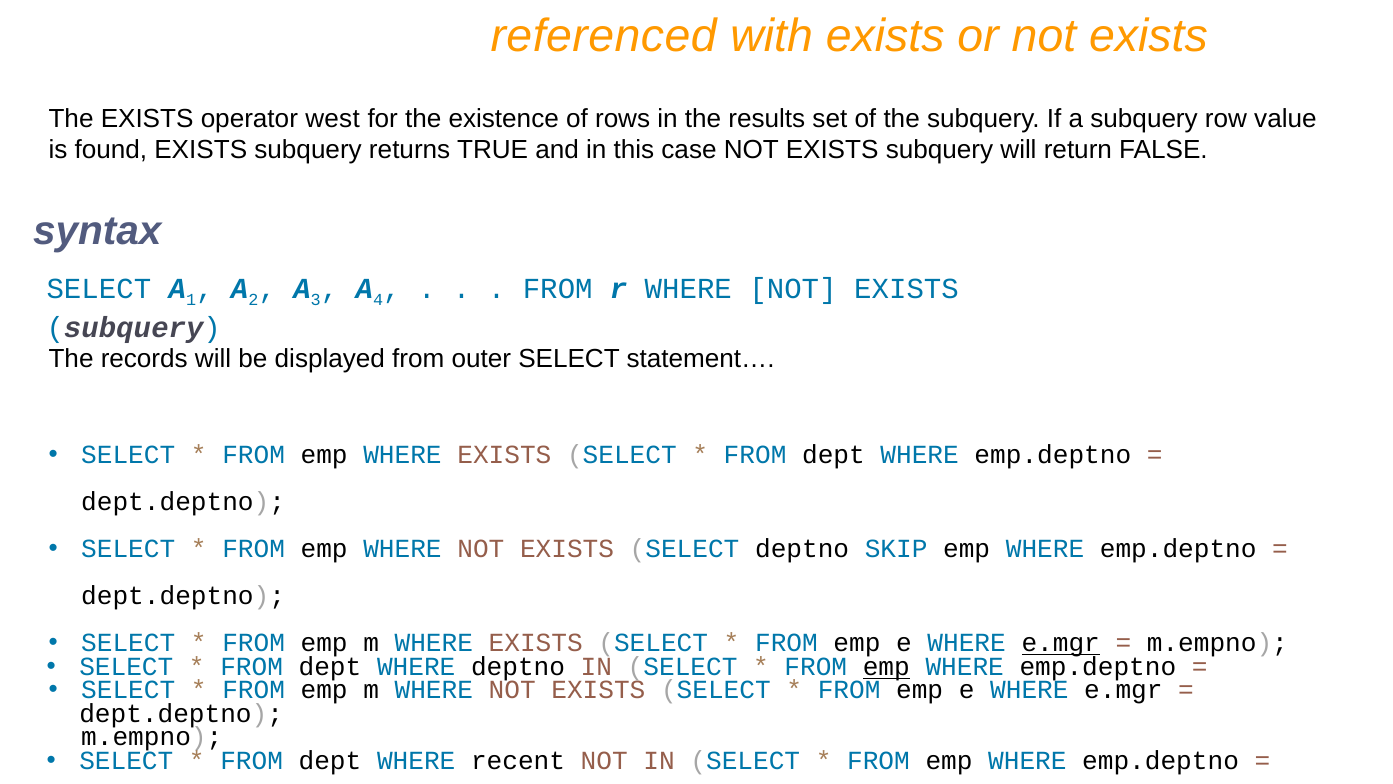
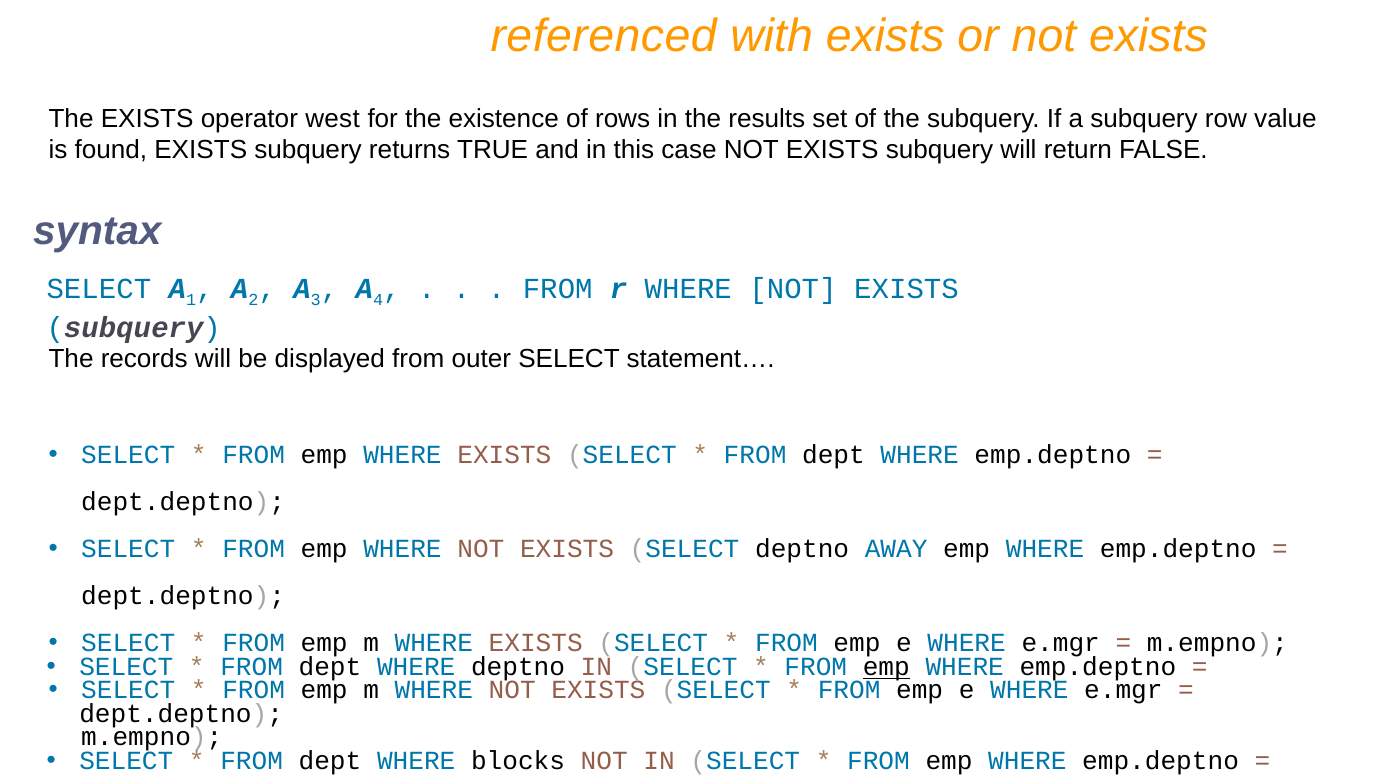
SKIP: SKIP -> AWAY
e.mgr at (1061, 643) underline: present -> none
recent: recent -> blocks
